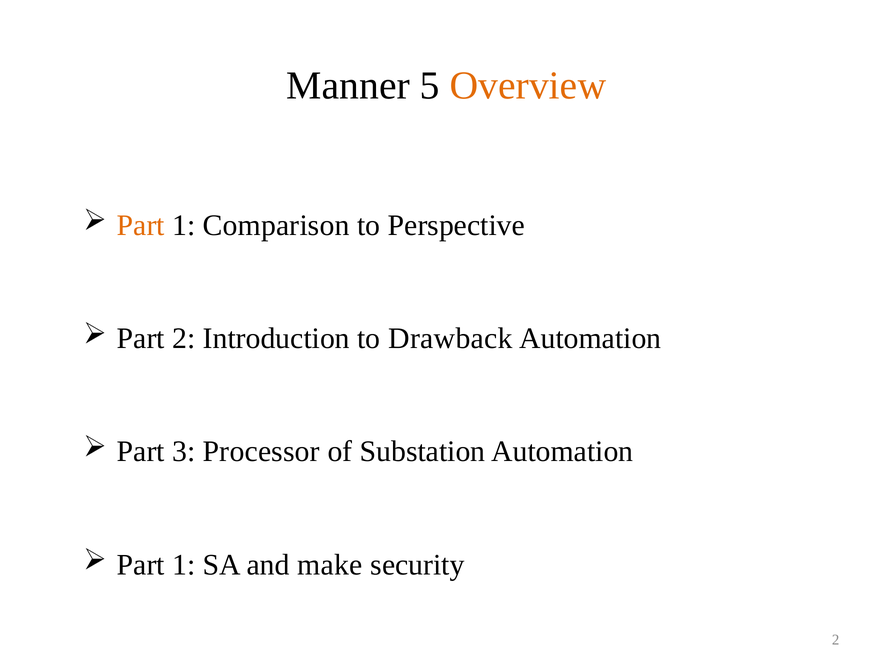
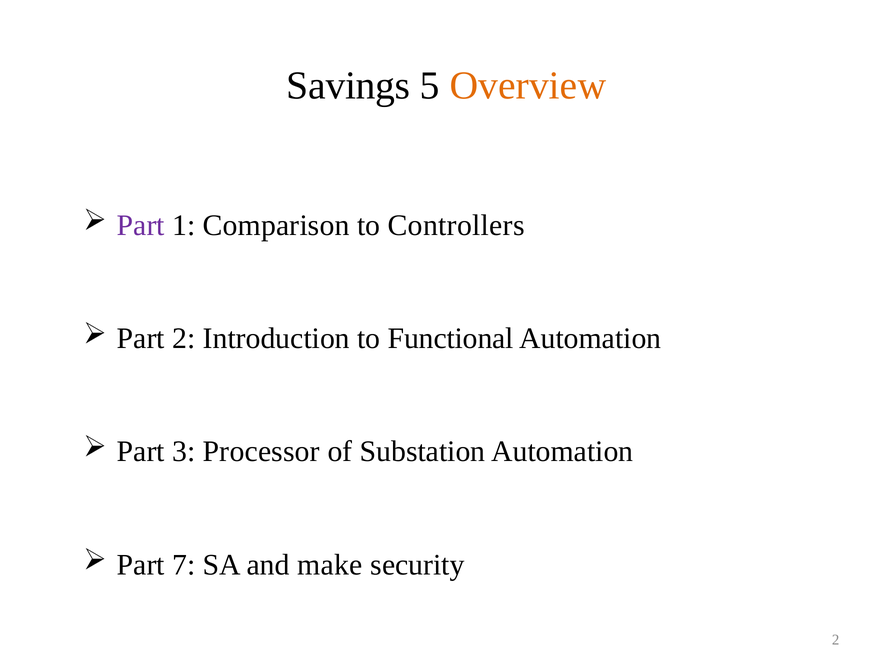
Manner: Manner -> Savings
Part at (141, 225) colour: orange -> purple
Perspective: Perspective -> Controllers
Drawback: Drawback -> Functional
1 at (184, 565): 1 -> 7
